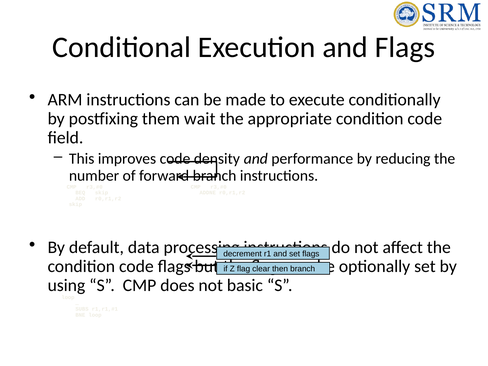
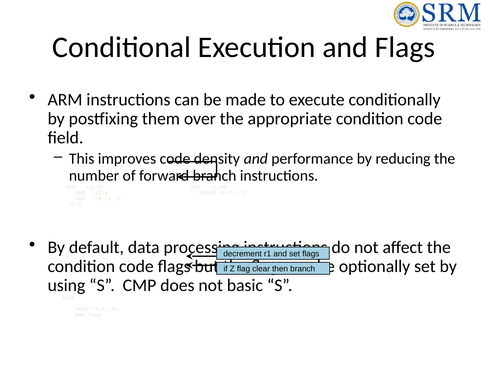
wait: wait -> over
